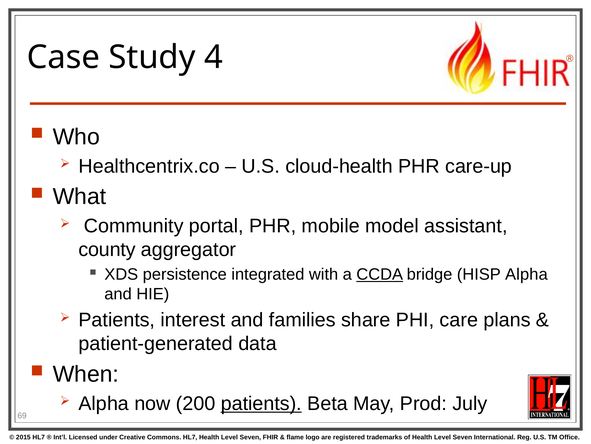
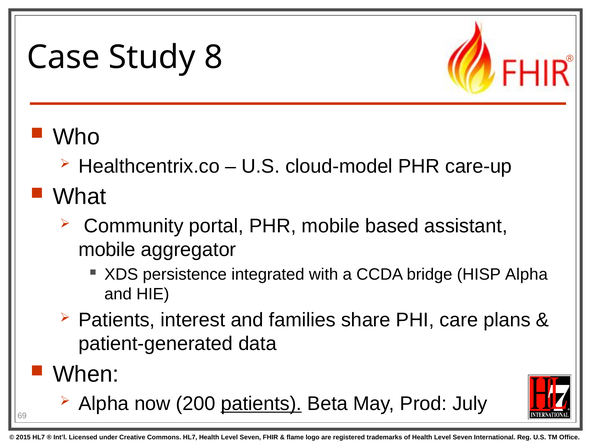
4: 4 -> 8
cloud-health: cloud-health -> cloud-model
model: model -> based
county at (107, 249): county -> mobile
CCDA underline: present -> none
